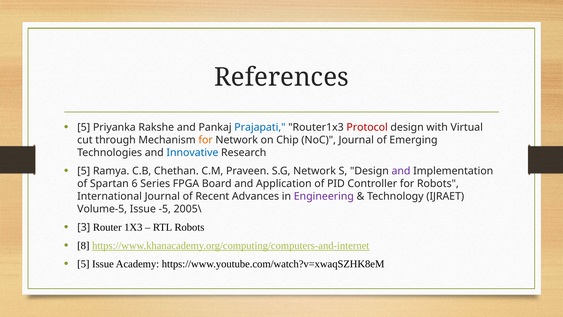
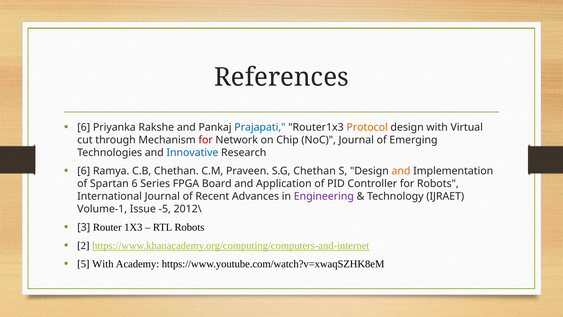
5 at (84, 127): 5 -> 6
Protocol colour: red -> orange
for at (206, 140) colour: orange -> red
5 at (84, 171): 5 -> 6
S.G Network: Network -> Chethan
and at (401, 171) colour: purple -> orange
Volume-5: Volume-5 -> Volume-1
2005\: 2005\ -> 2012\
8: 8 -> 2
5 Issue: Issue -> With
